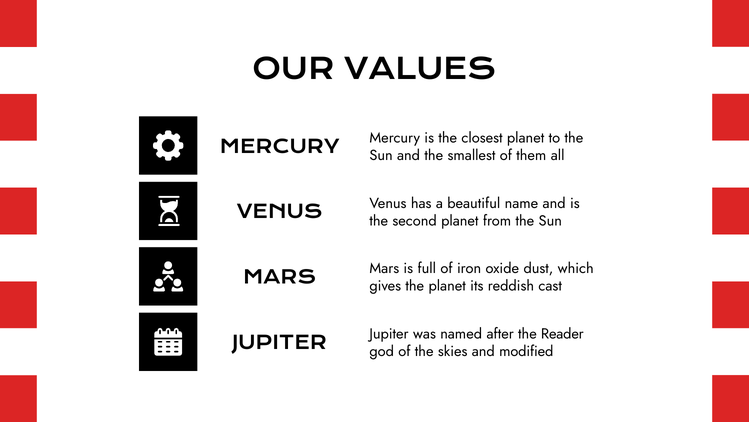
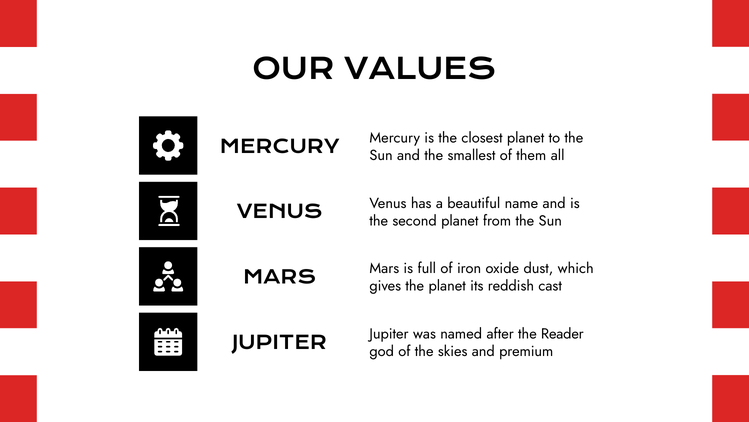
modified: modified -> premium
